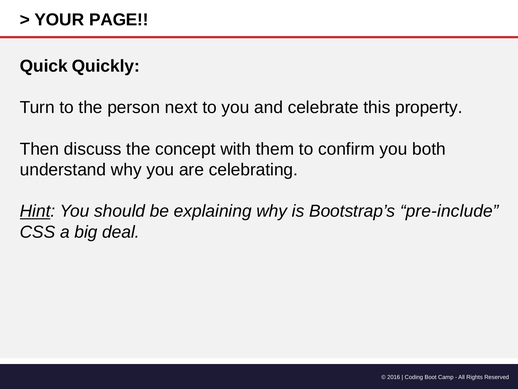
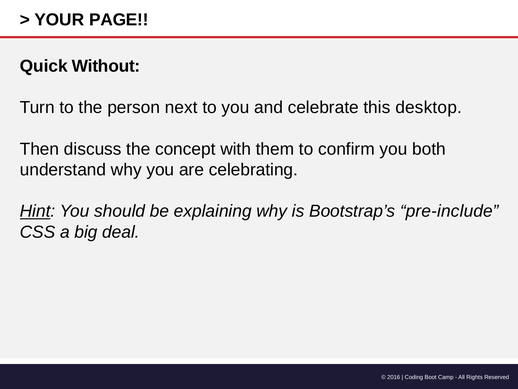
Quickly: Quickly -> Without
property: property -> desktop
